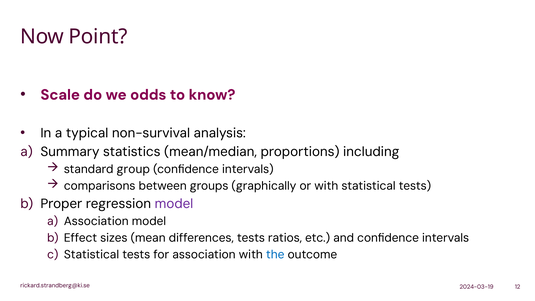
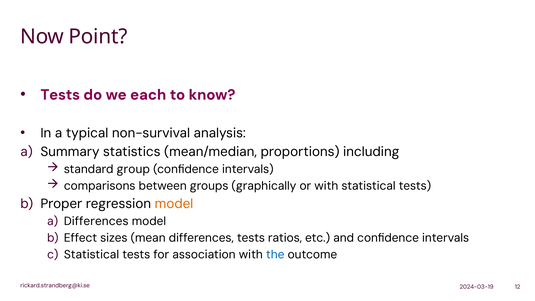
Scale at (60, 95): Scale -> Tests
odds: odds -> each
model at (174, 204) colour: purple -> orange
a Association: Association -> Differences
